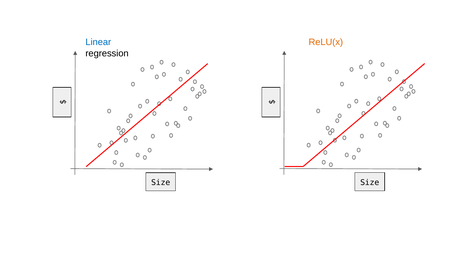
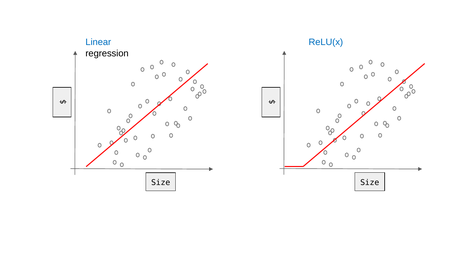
ReLU(x colour: orange -> blue
